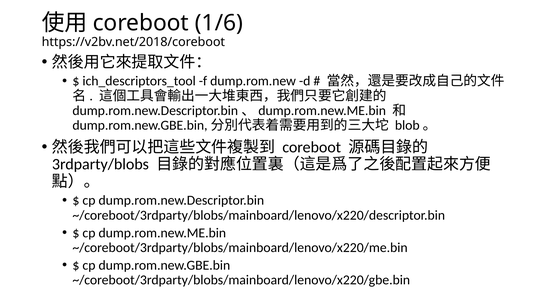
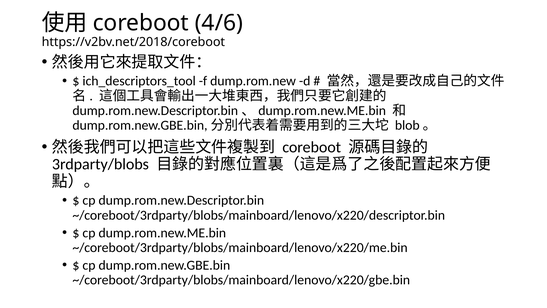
1/6: 1/6 -> 4/6
